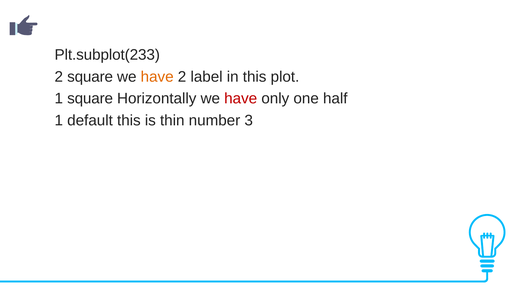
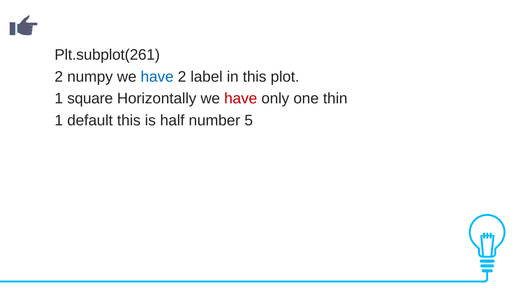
Plt.subplot(233: Plt.subplot(233 -> Plt.subplot(261
2 square: square -> numpy
have at (157, 77) colour: orange -> blue
half: half -> thin
thin: thin -> half
3: 3 -> 5
